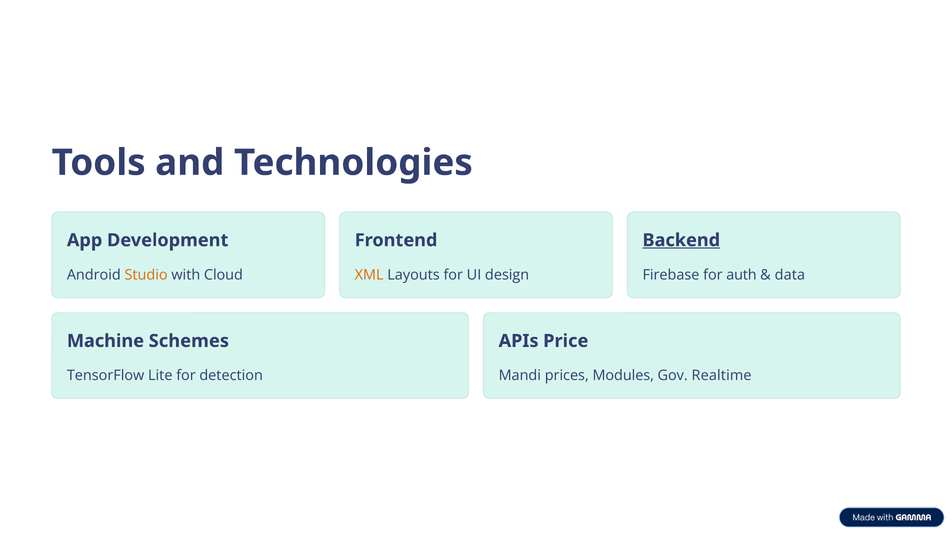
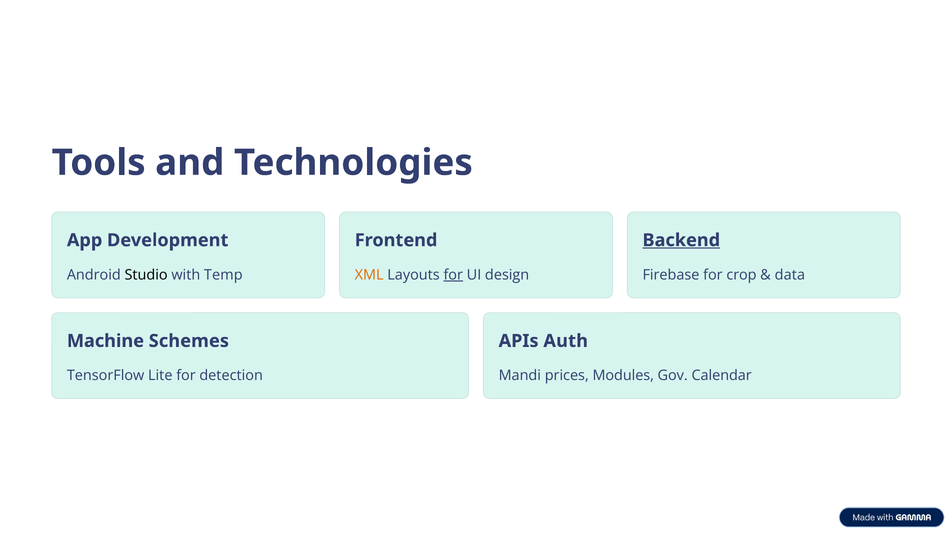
Studio colour: orange -> black
Cloud: Cloud -> Temp
for at (453, 275) underline: none -> present
auth: auth -> crop
Price: Price -> Auth
Realtime: Realtime -> Calendar
